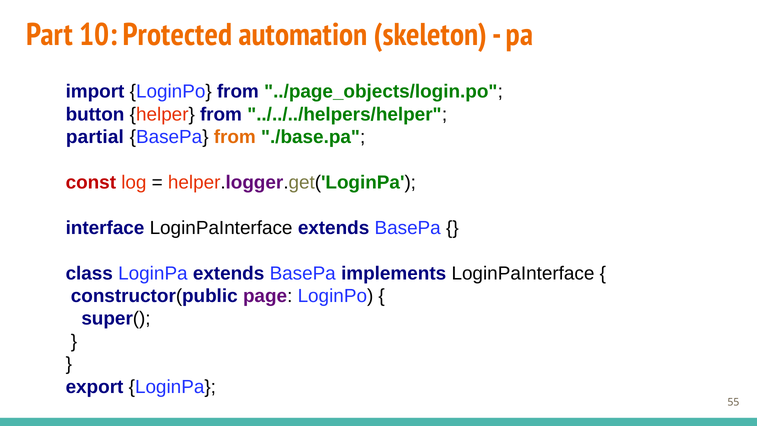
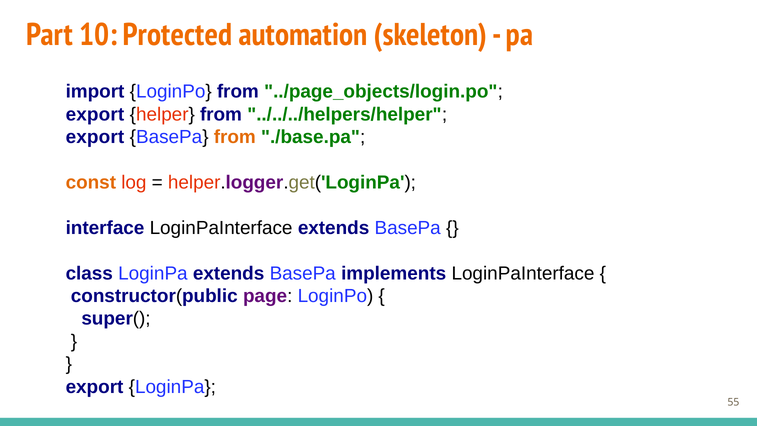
button at (95, 114): button -> export
partial at (95, 137): partial -> export
const colour: red -> orange
